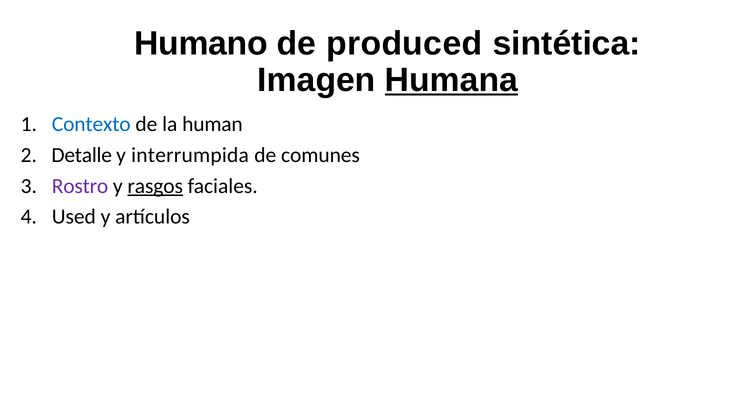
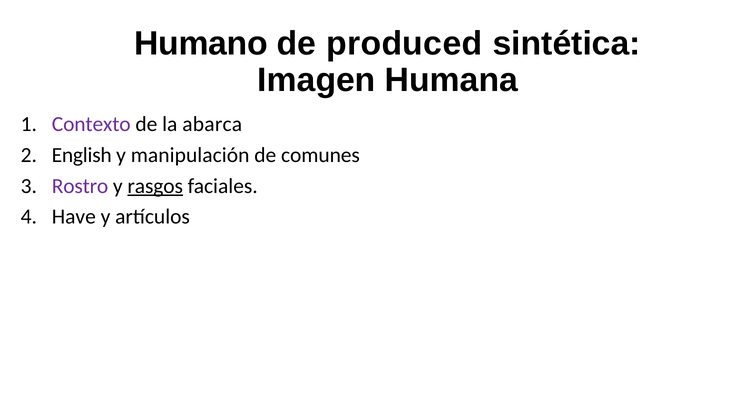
Humana underline: present -> none
Contexto colour: blue -> purple
human: human -> abarca
Detalle: Detalle -> English
interrumpida: interrumpida -> manipulación
Used: Used -> Have
